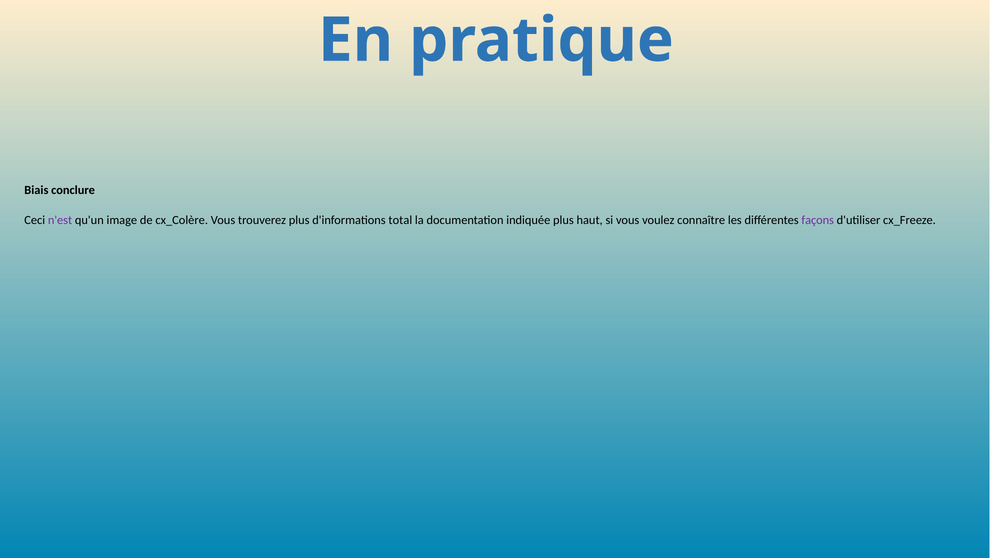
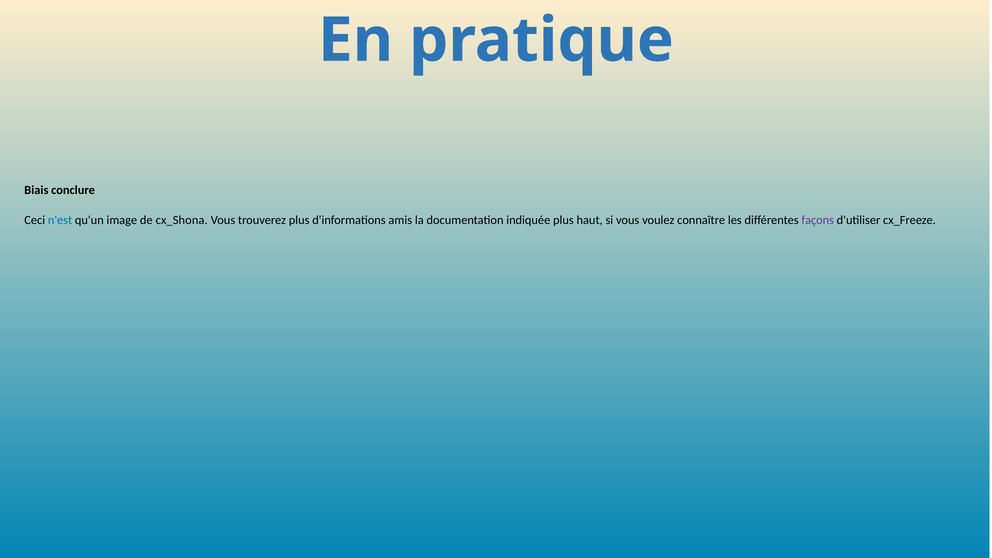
n'est colour: purple -> blue
cx_Colère: cx_Colère -> cx_Shona
total: total -> amis
